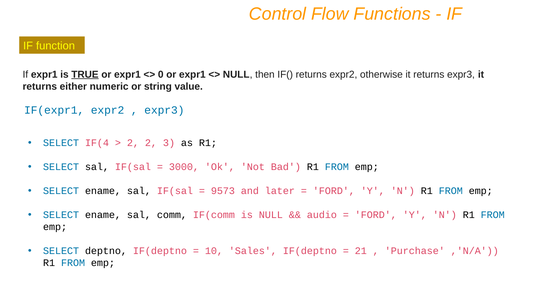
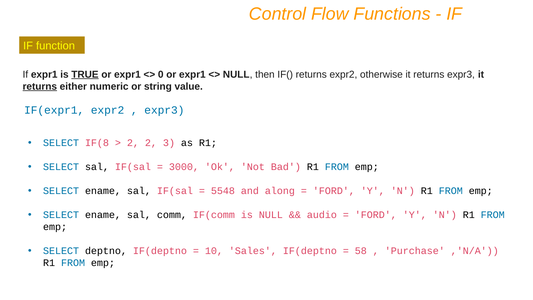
returns at (40, 86) underline: none -> present
IF(4: IF(4 -> IF(8
9573: 9573 -> 5548
later: later -> along
21: 21 -> 58
